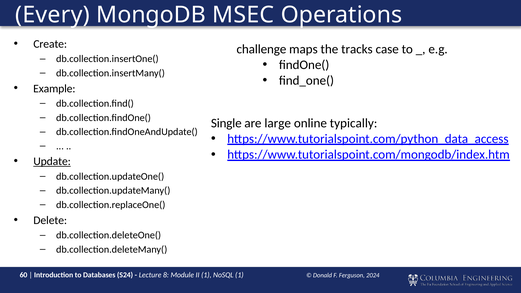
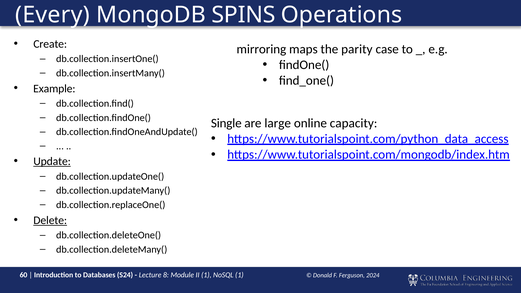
MSEC: MSEC -> SPINS
challenge: challenge -> mirroring
tracks: tracks -> parity
typically: typically -> capacity
Delete underline: none -> present
